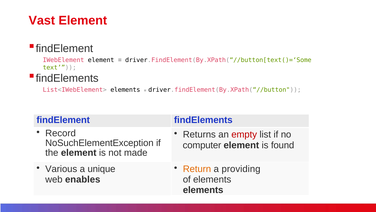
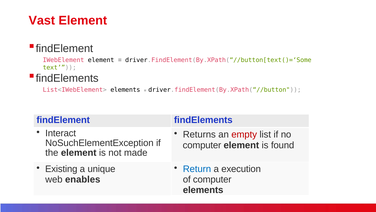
Record: Record -> Interact
Various: Various -> Existing
Return colour: orange -> blue
providing: providing -> execution
of elements: elements -> computer
